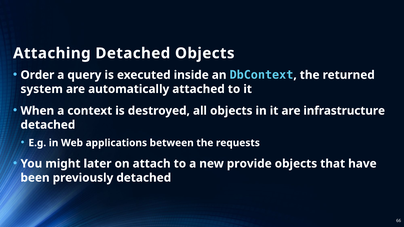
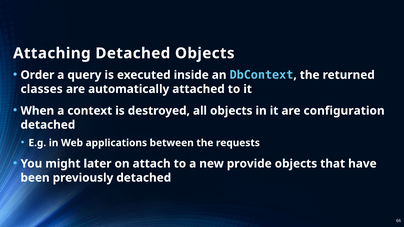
system: system -> classes
infrastructure: infrastructure -> configuration
